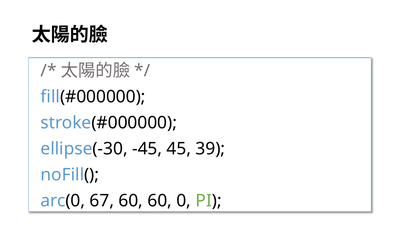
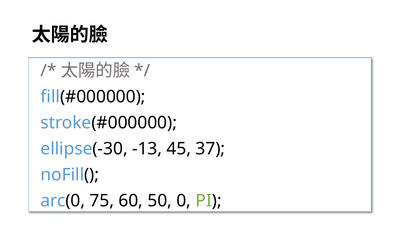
-45: -45 -> -13
39: 39 -> 37
67: 67 -> 75
60 60: 60 -> 50
